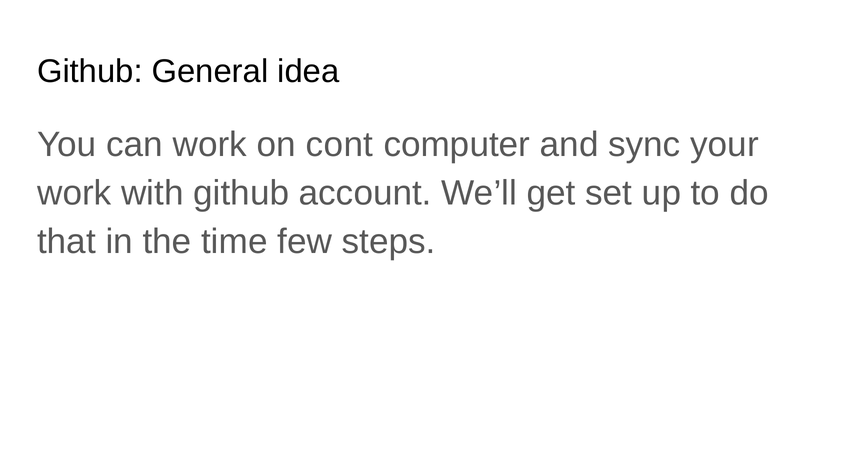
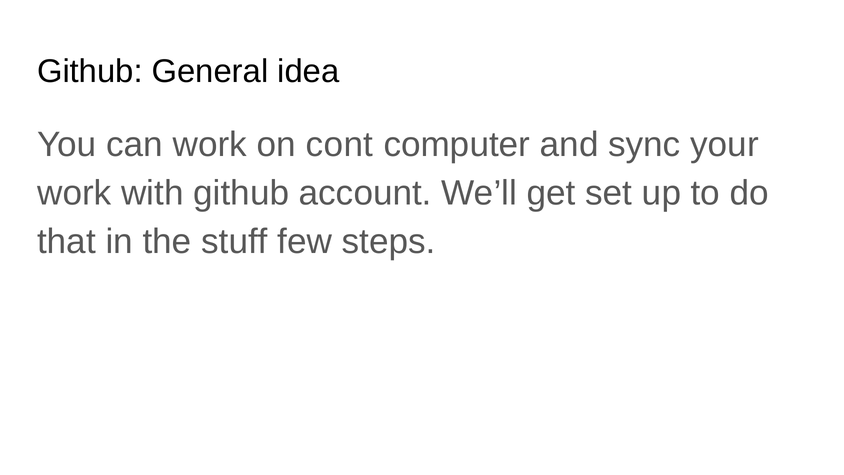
time: time -> stuff
